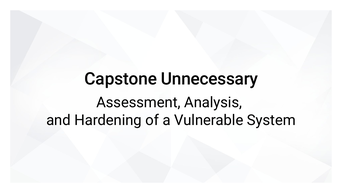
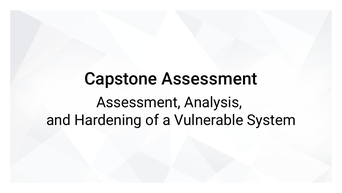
Capstone Unnecessary: Unnecessary -> Assessment
